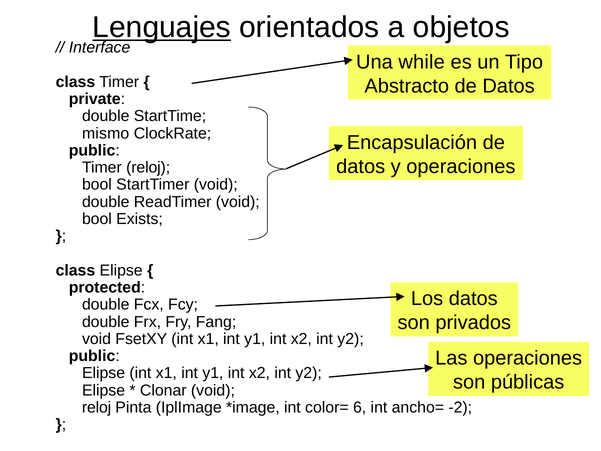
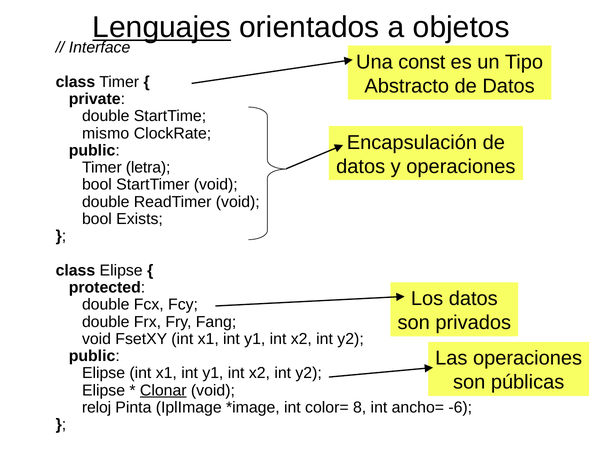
while: while -> const
Timer reloj: reloj -> letra
Clonar underline: none -> present
6: 6 -> 8
-2: -2 -> -6
